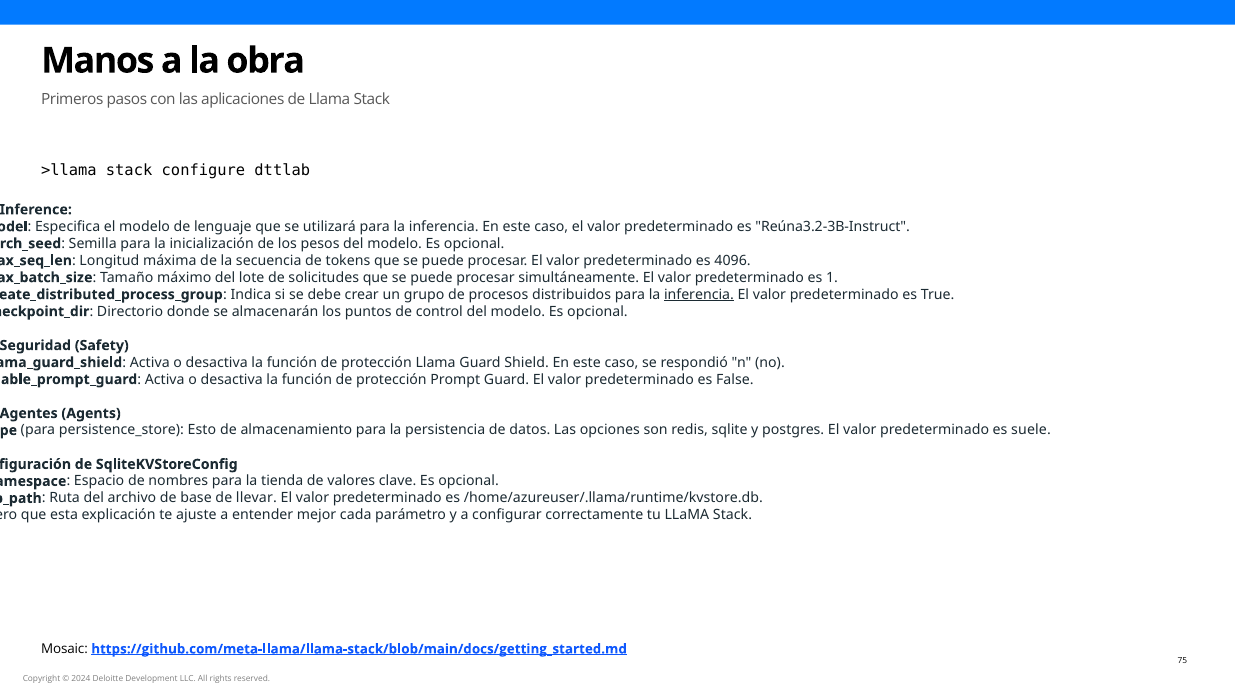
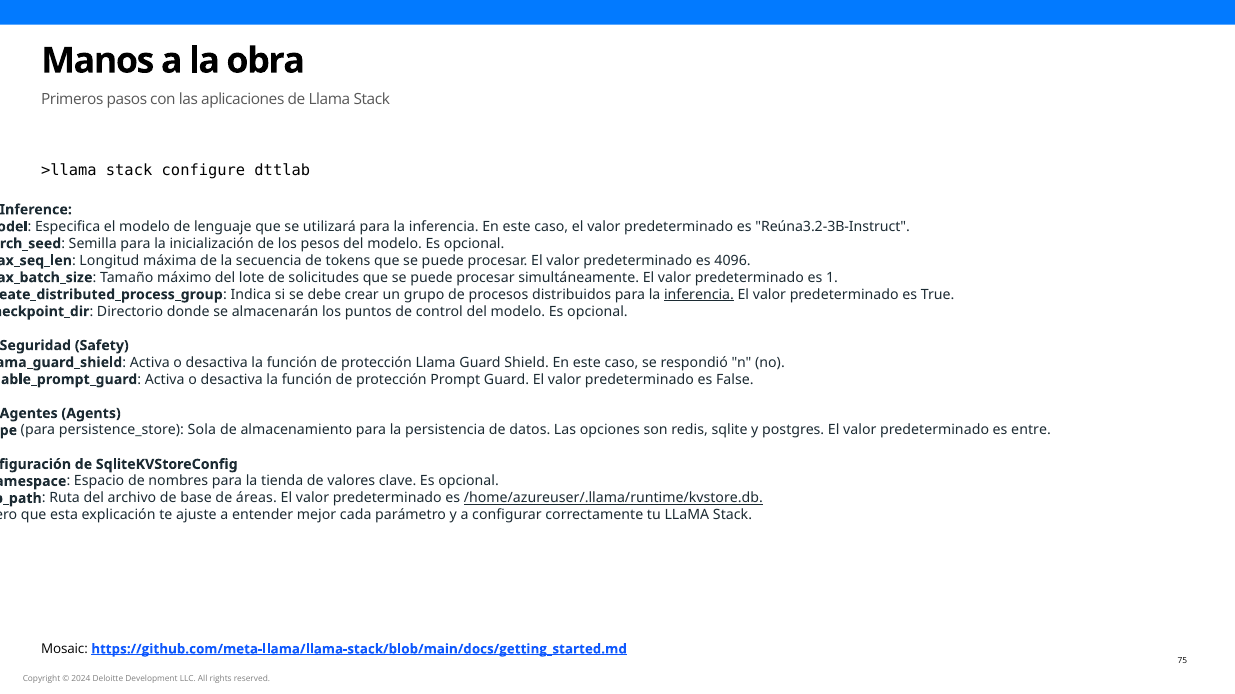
Esto: Esto -> Sola
suele: suele -> entre
llevar: llevar -> áreas
/home/azureuser/.llama/runtime/kvstore.db underline: none -> present
